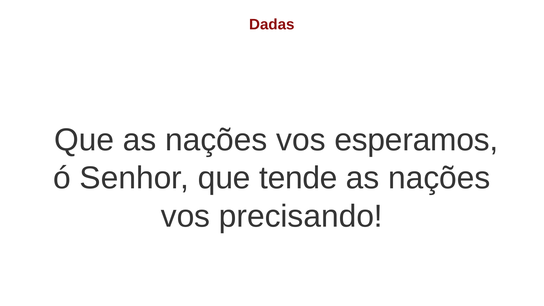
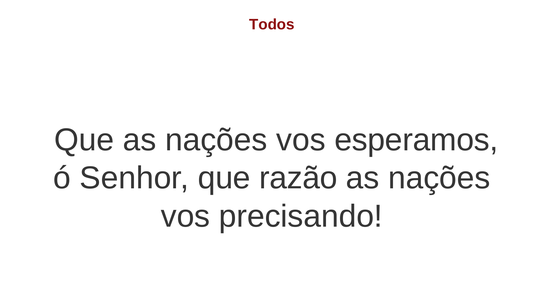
Dadas: Dadas -> Todos
tende: tende -> razão
